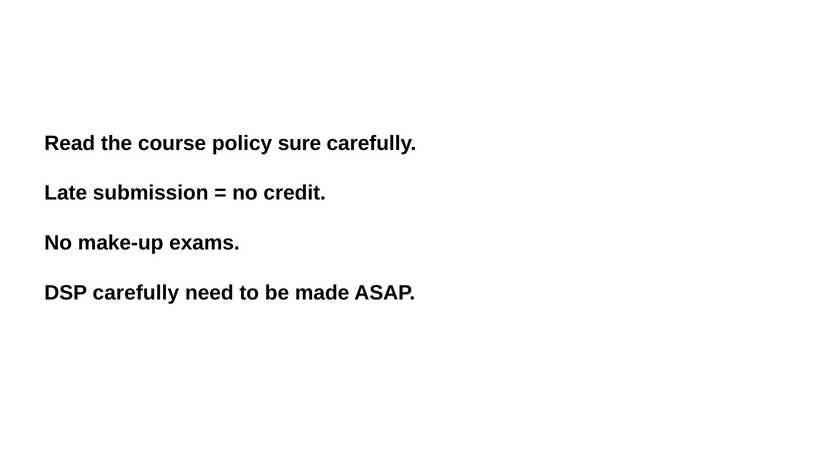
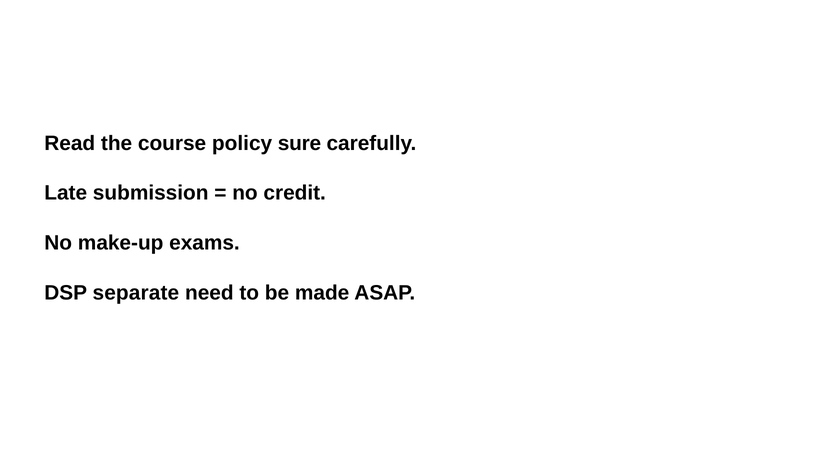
DSP carefully: carefully -> separate
